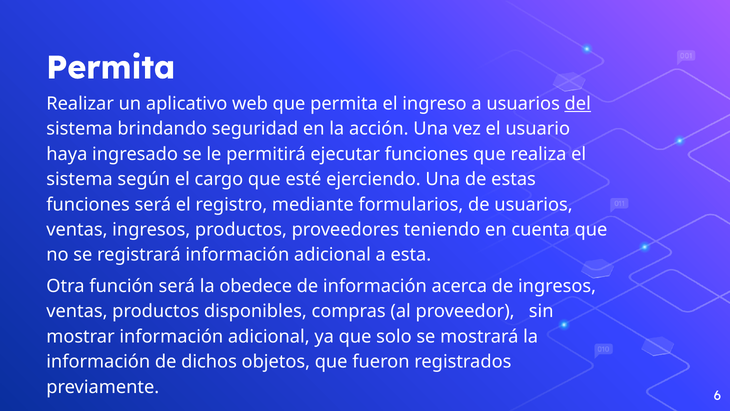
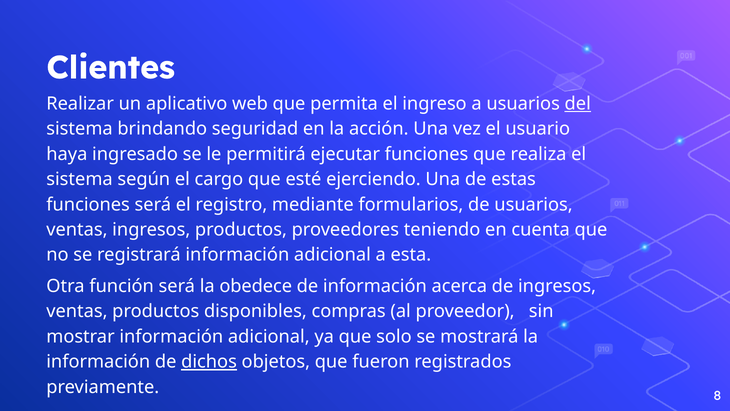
Permita at (111, 68): Permita -> Clientes
dichos underline: none -> present
6: 6 -> 8
